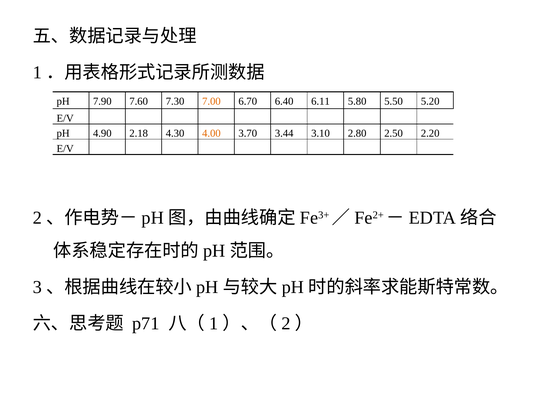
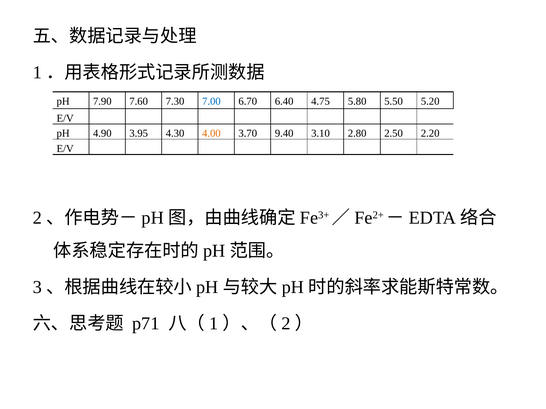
7.00 colour: orange -> blue
6.11: 6.11 -> 4.75
2.18: 2.18 -> 3.95
3.44: 3.44 -> 9.40
